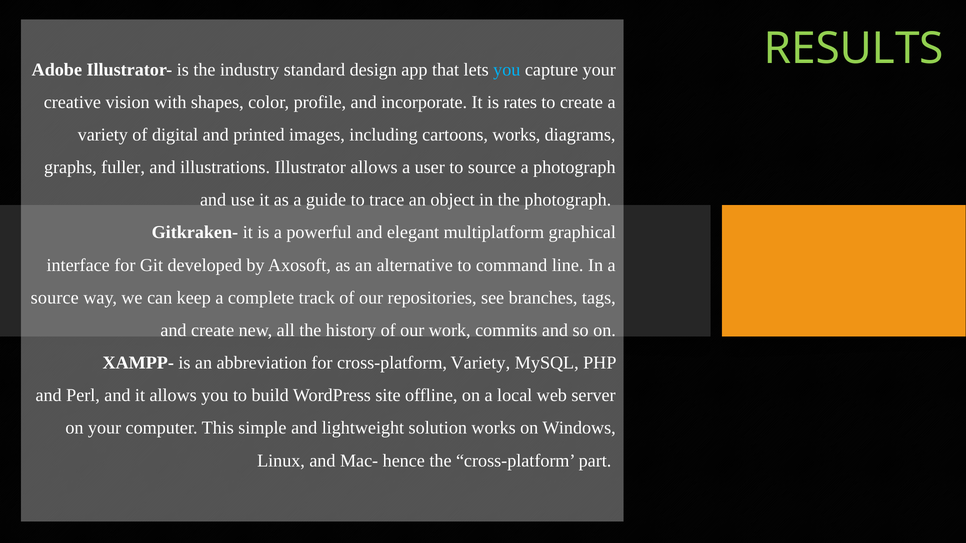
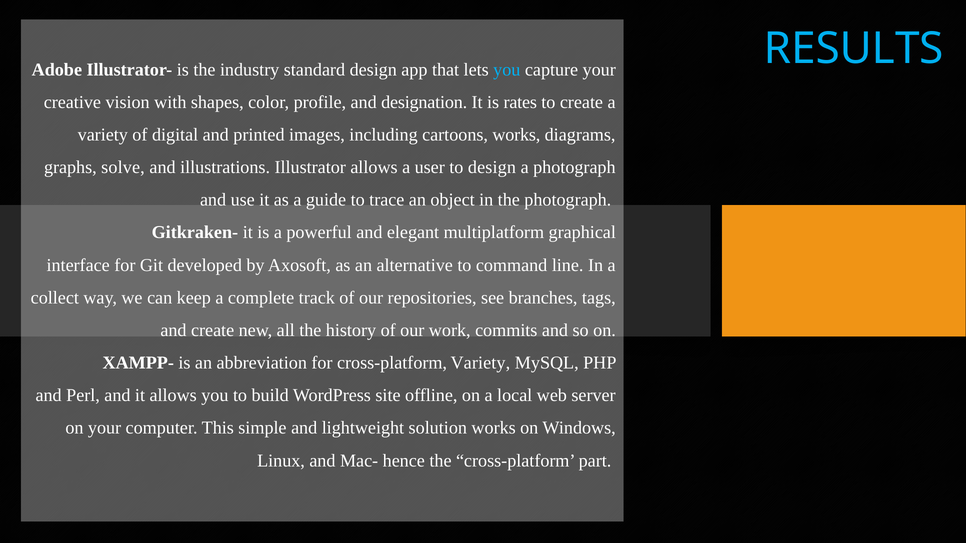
RESULTS colour: light green -> light blue
incorporate: incorporate -> designation
fuller: fuller -> solve
to source: source -> design
source at (55, 298): source -> collect
